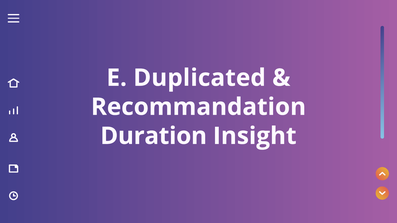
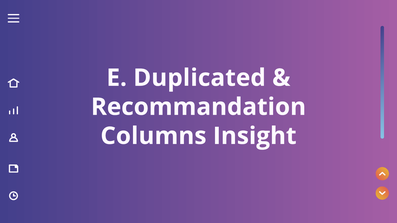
Duration: Duration -> Columns
